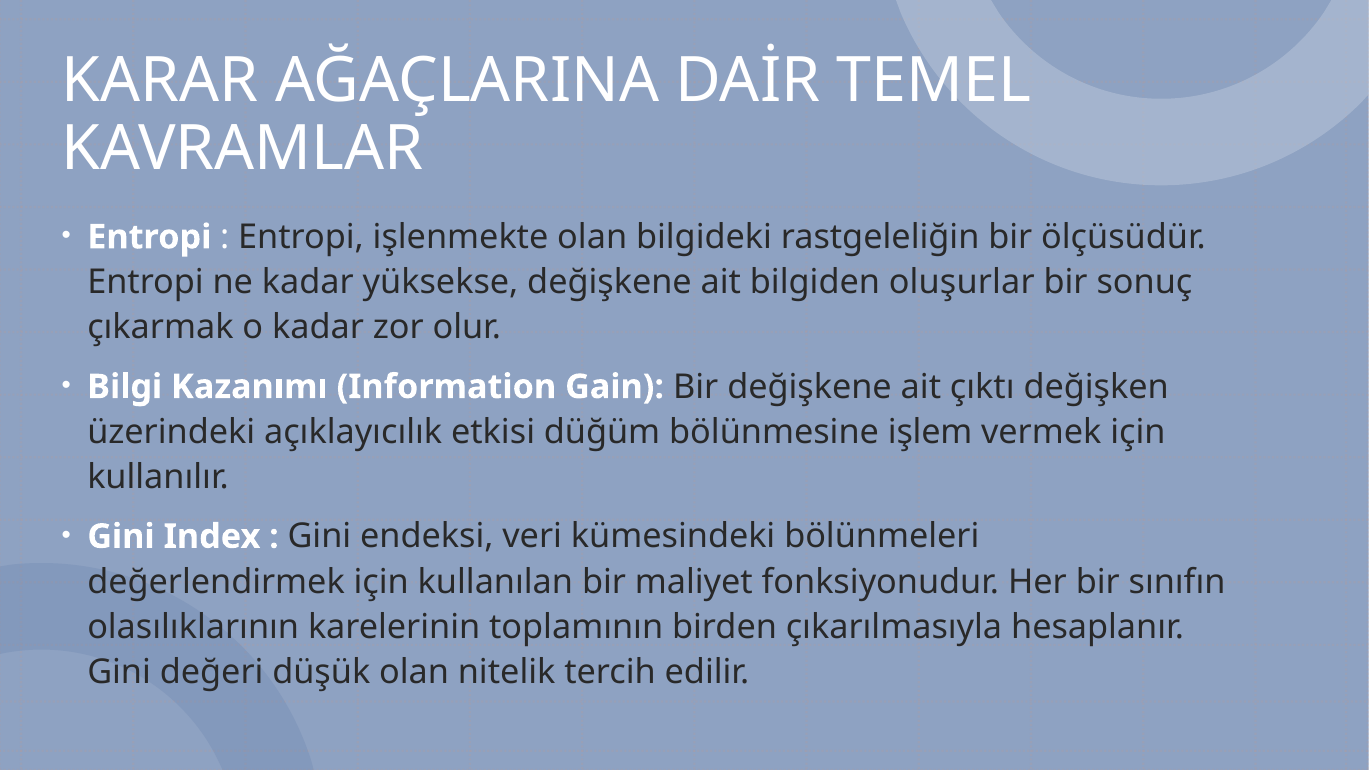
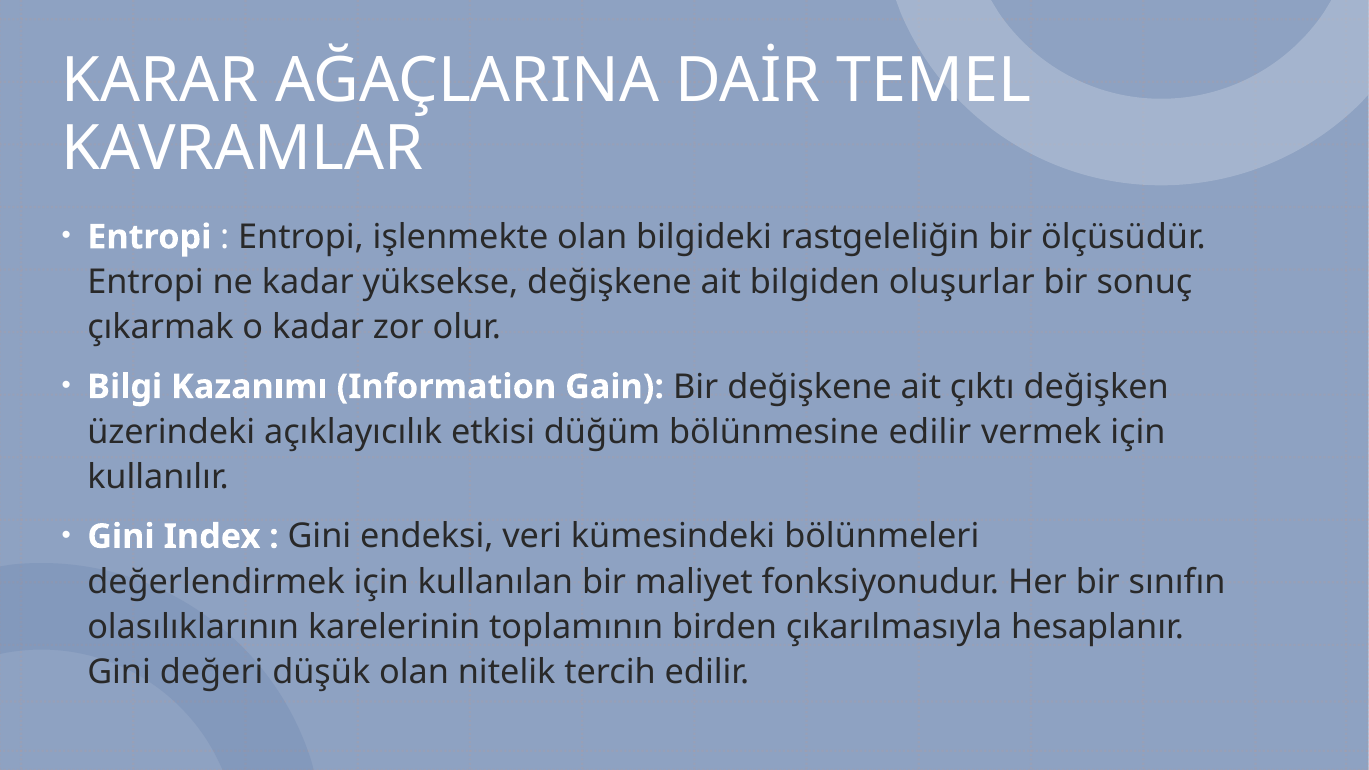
bölünmesine işlem: işlem -> edilir
